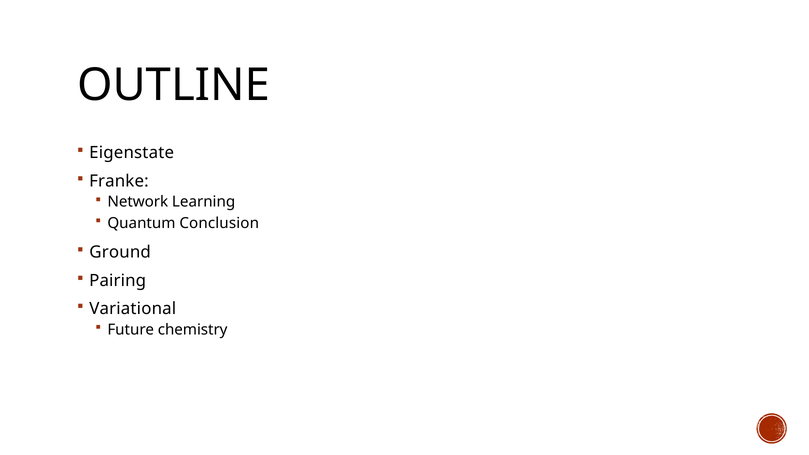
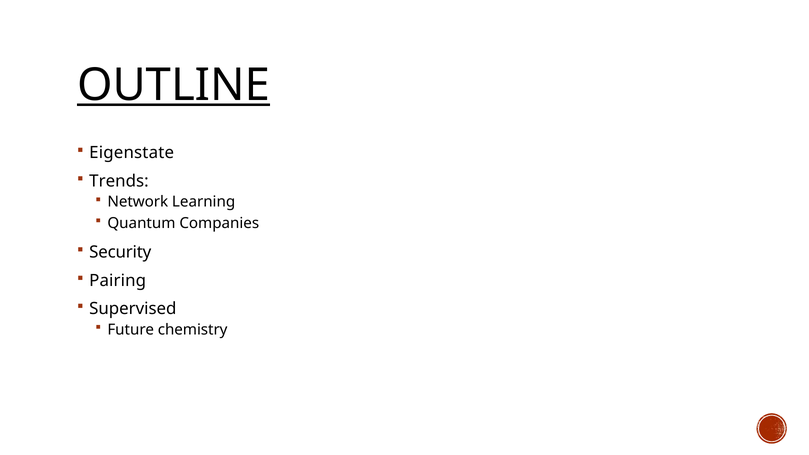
OUTLINE underline: none -> present
Franke: Franke -> Trends
Conclusion: Conclusion -> Companies
Ground: Ground -> Security
Variational: Variational -> Supervised
